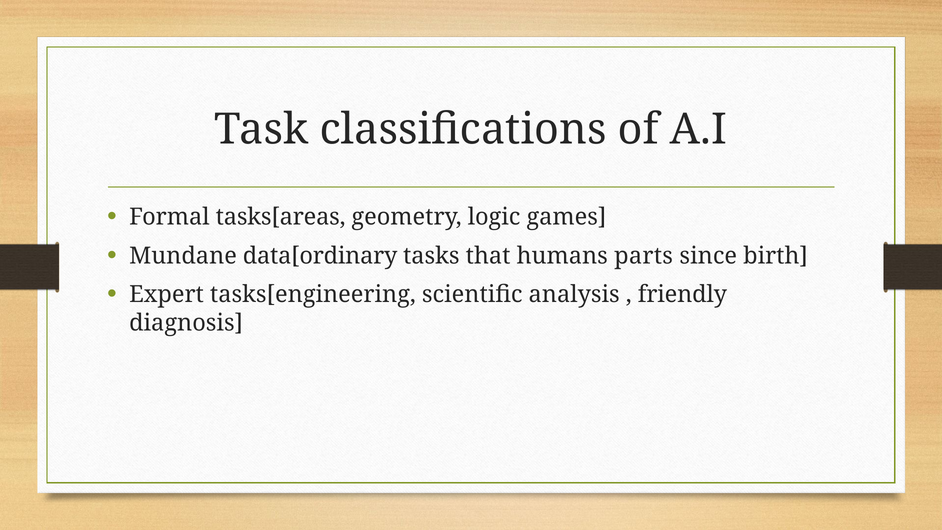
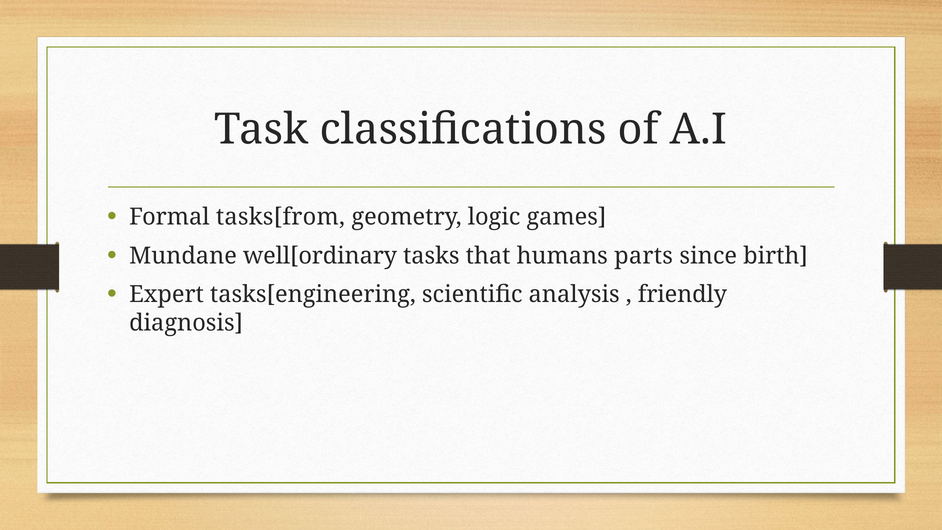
tasks[areas: tasks[areas -> tasks[from
data[ordinary: data[ordinary -> well[ordinary
